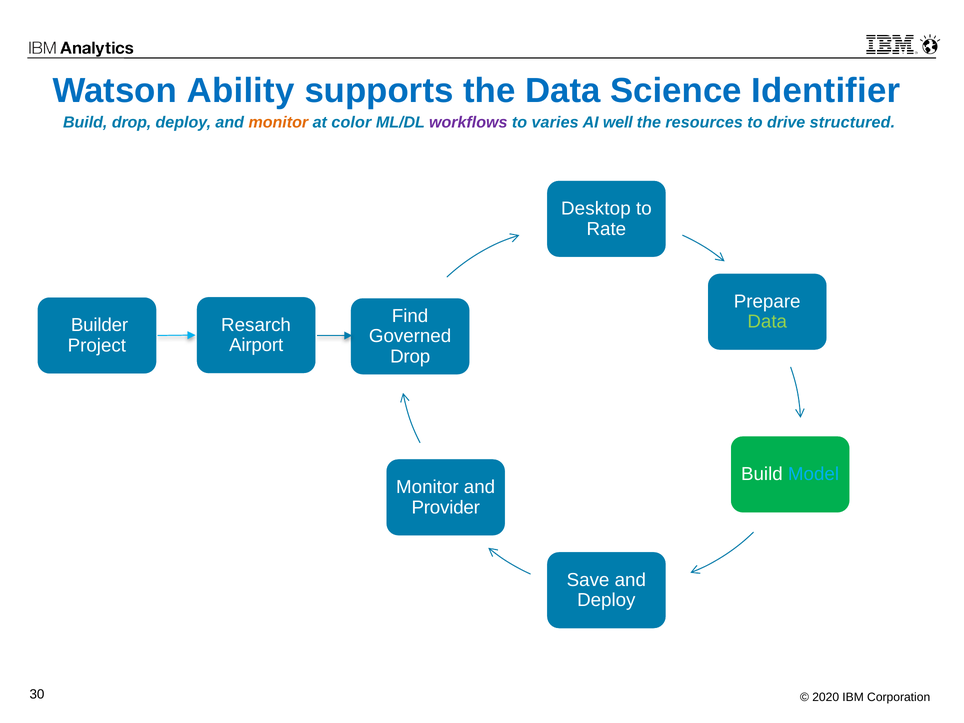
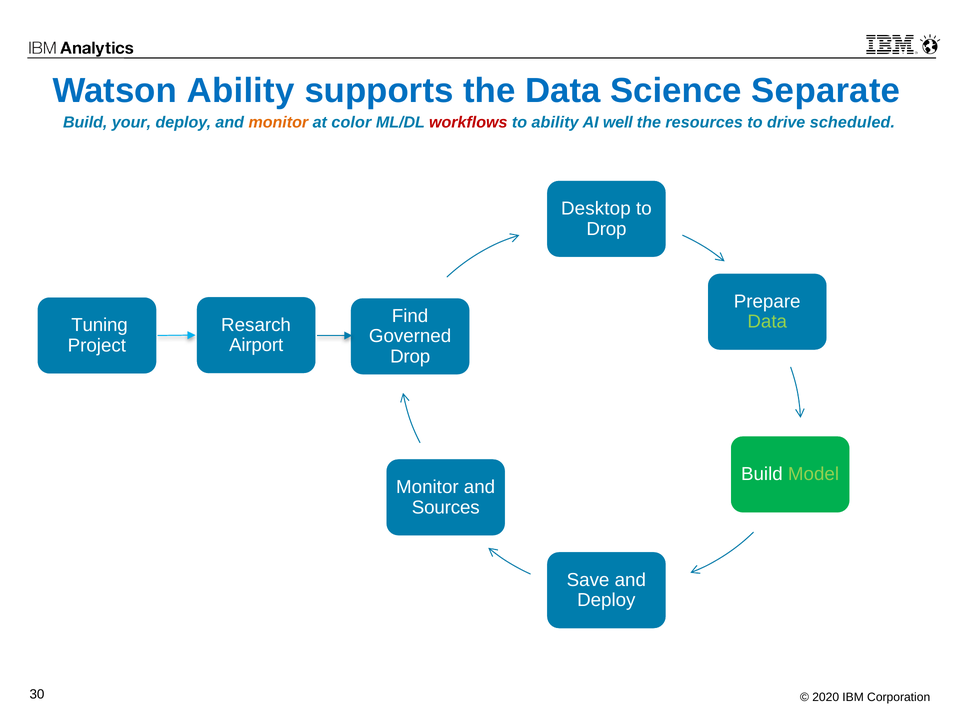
Identifier: Identifier -> Separate
Build drop: drop -> your
workflows colour: purple -> red
to varies: varies -> ability
structured: structured -> scheduled
Rate at (606, 229): Rate -> Drop
Builder: Builder -> Tuning
Model colour: light blue -> light green
Provider: Provider -> Sources
